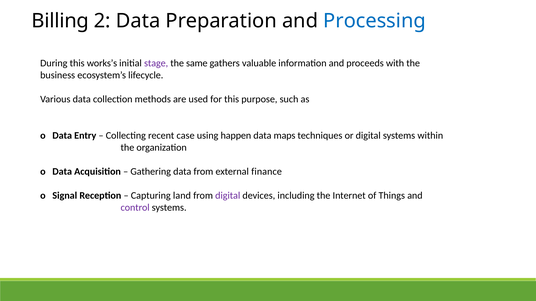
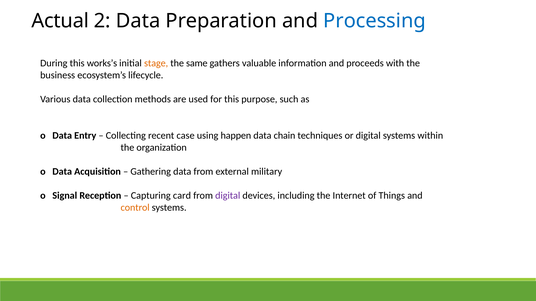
Billing: Billing -> Actual
stage colour: purple -> orange
maps: maps -> chain
finance: finance -> military
land: land -> card
control colour: purple -> orange
